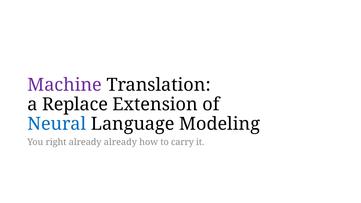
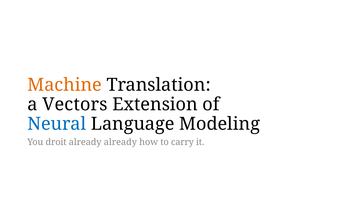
Machine colour: purple -> orange
Replace: Replace -> Vectors
right: right -> droit
